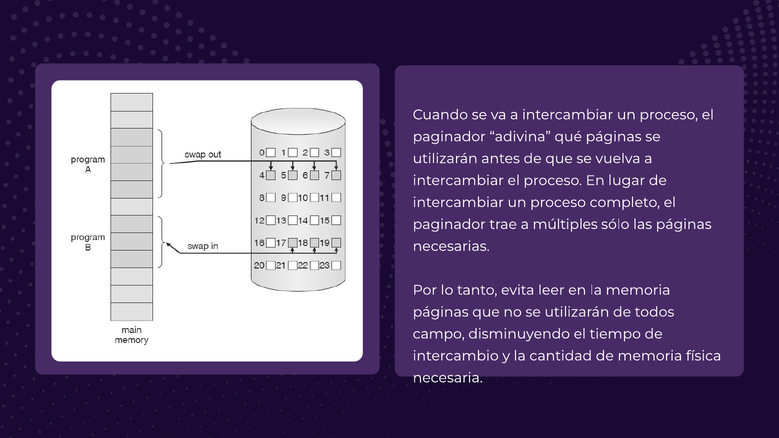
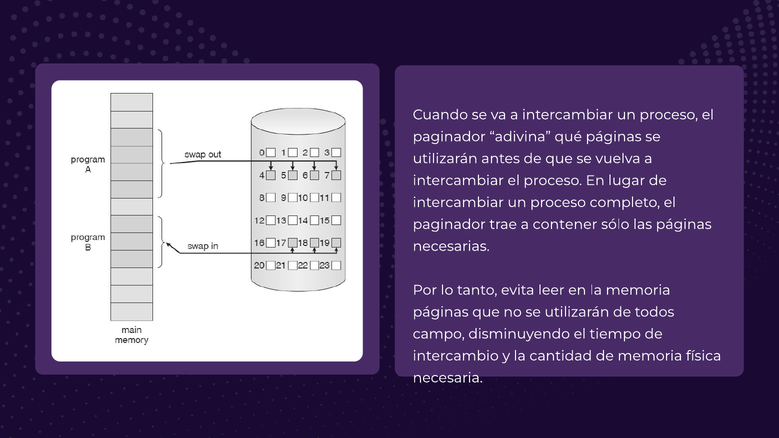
múltiples: múltiples -> contener
